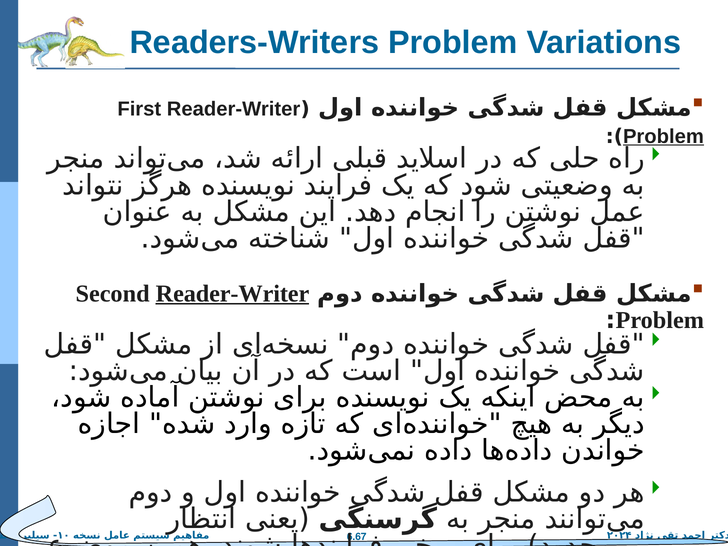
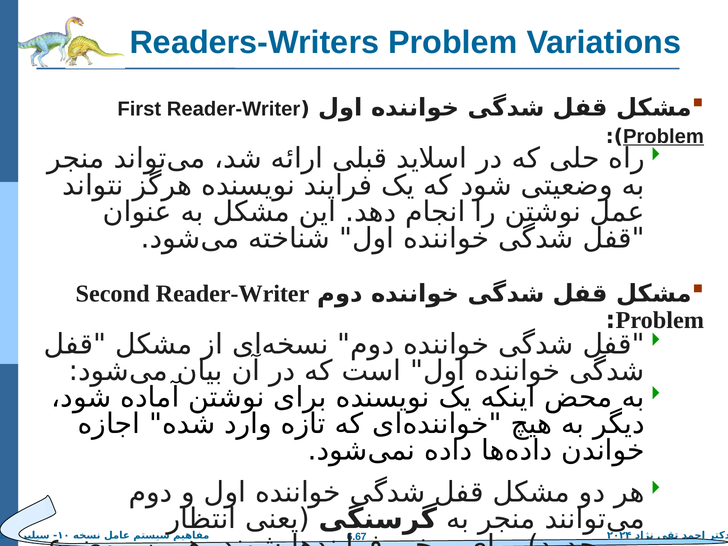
Reader-Writer at (232, 294) underline: present -> none
